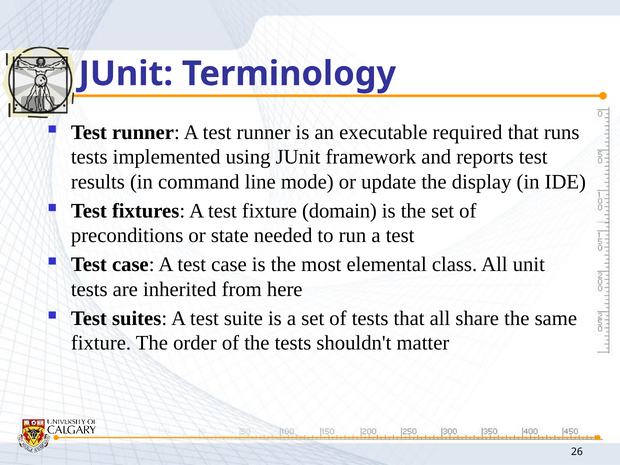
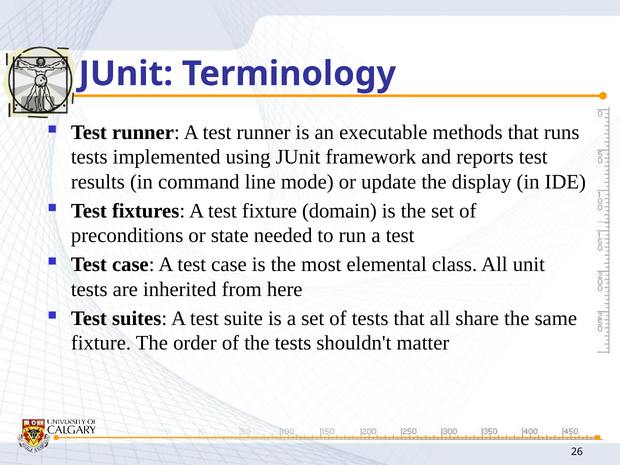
required: required -> methods
